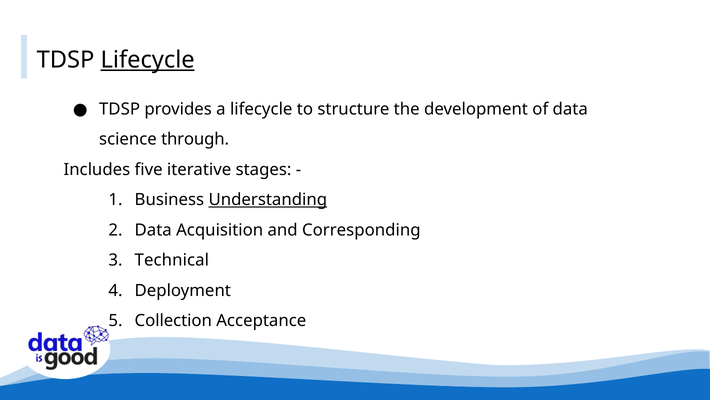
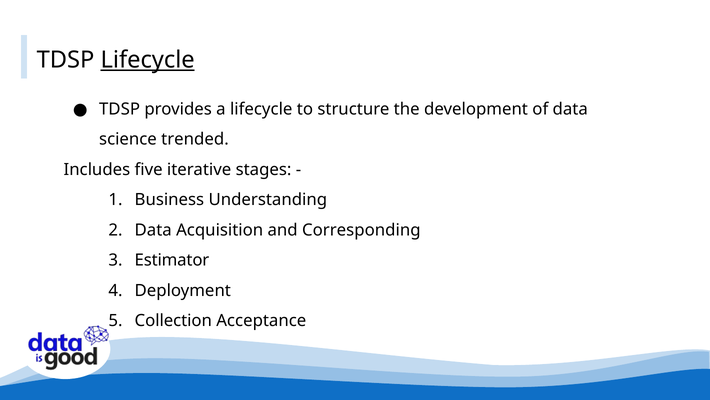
through: through -> trended
Understanding underline: present -> none
Technical: Technical -> Estimator
